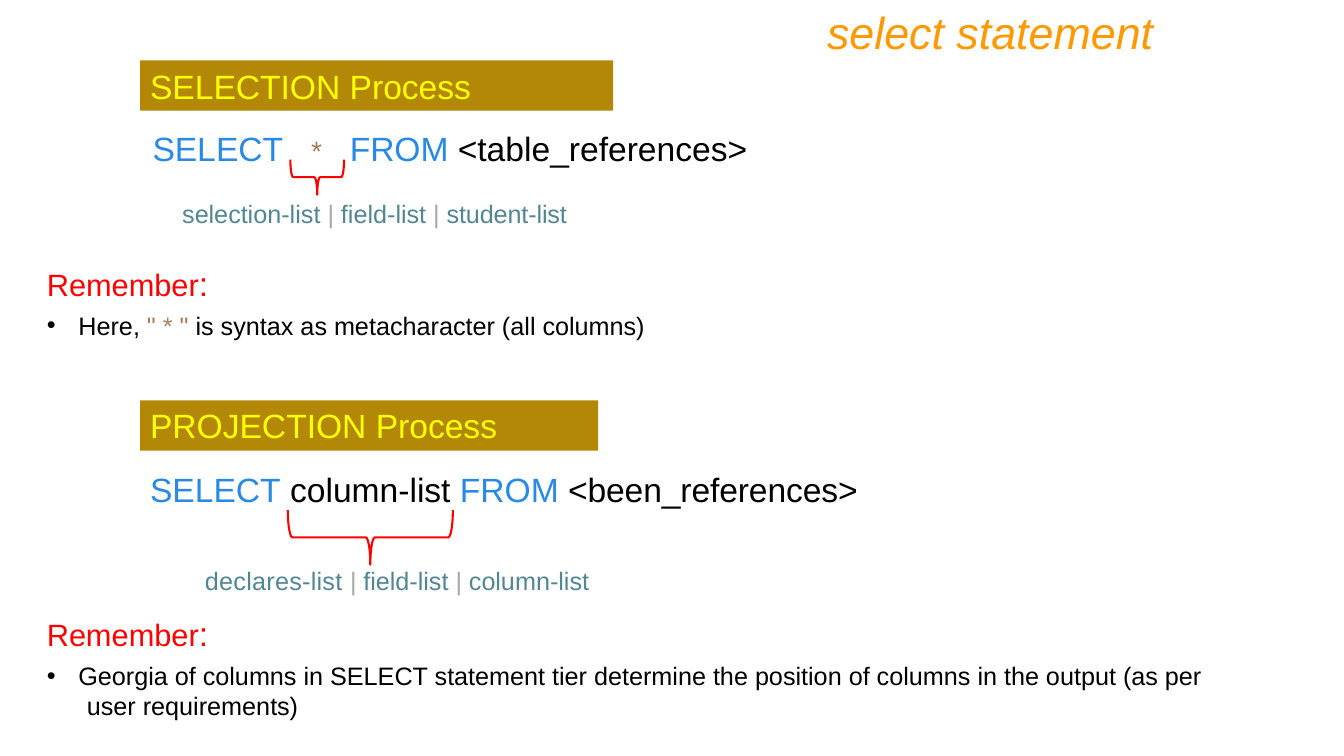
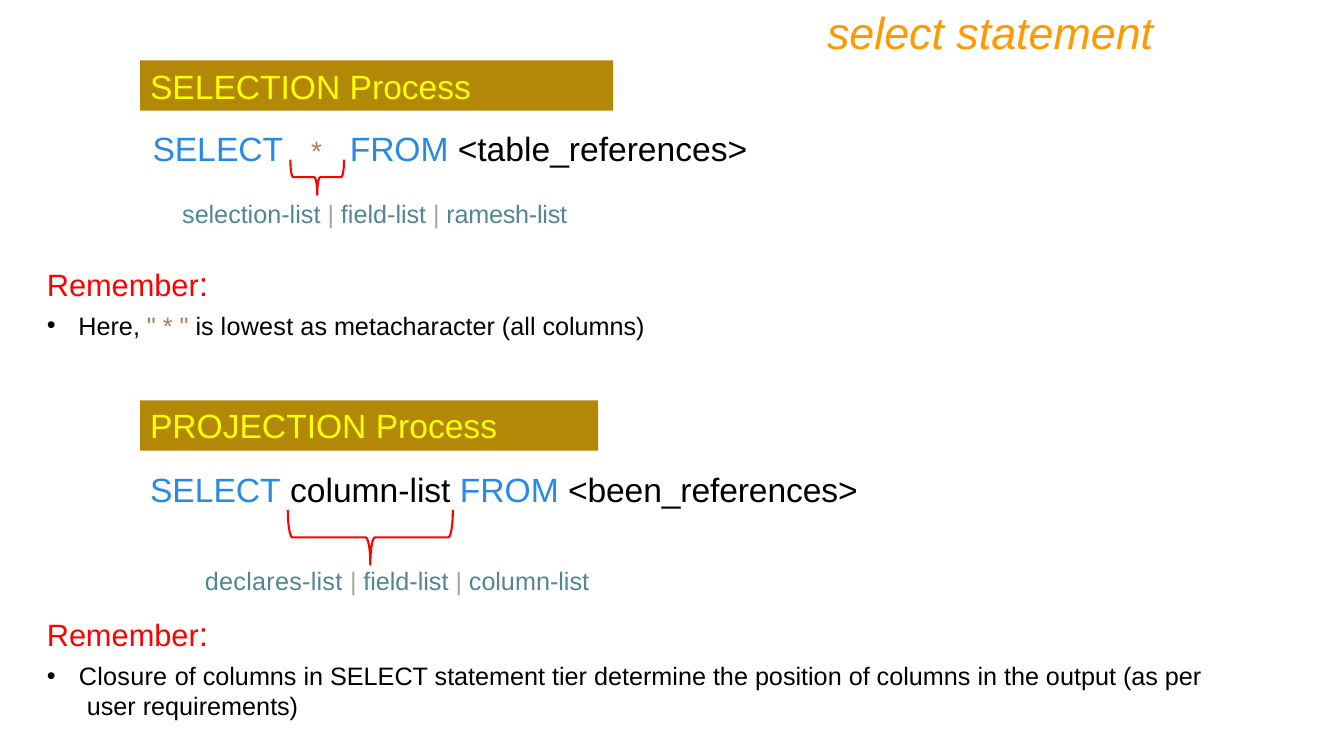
student-list: student-list -> ramesh-list
syntax: syntax -> lowest
Georgia: Georgia -> Closure
